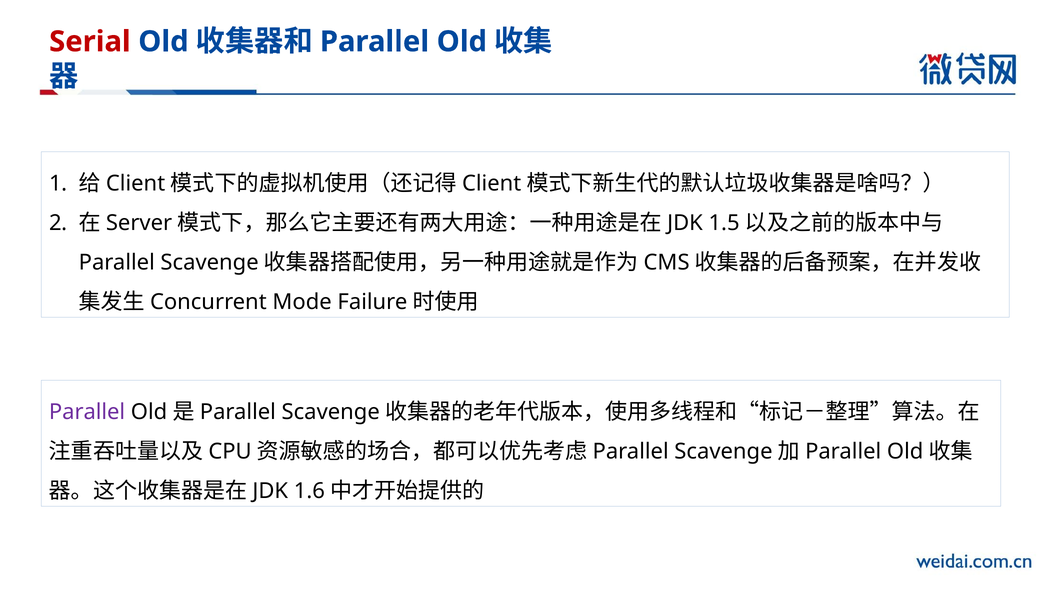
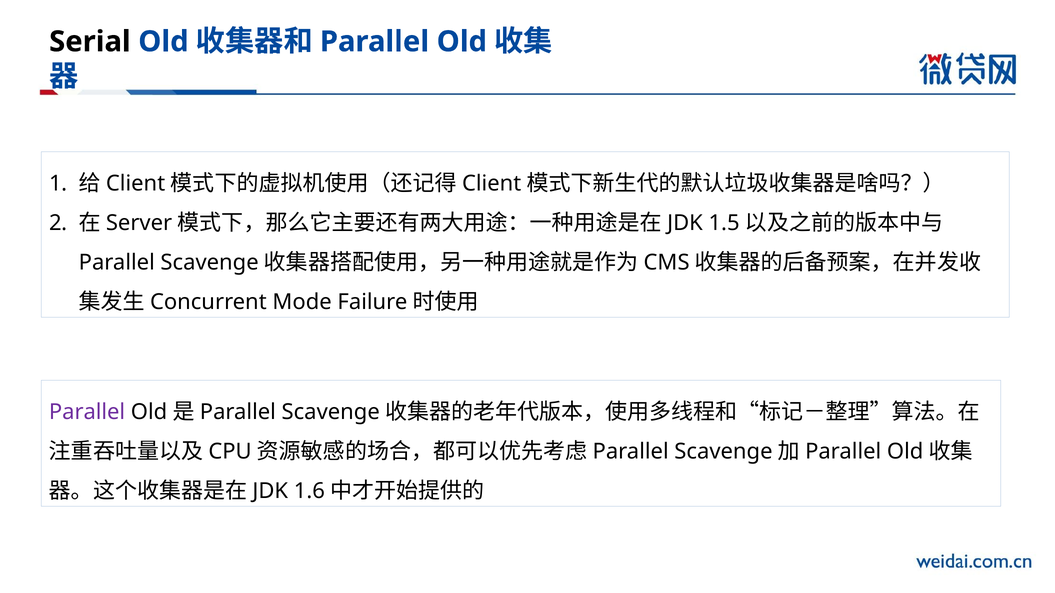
Serial colour: red -> black
